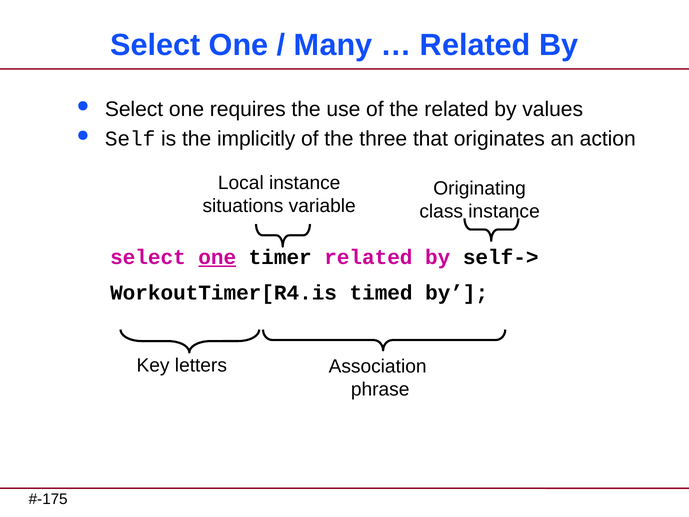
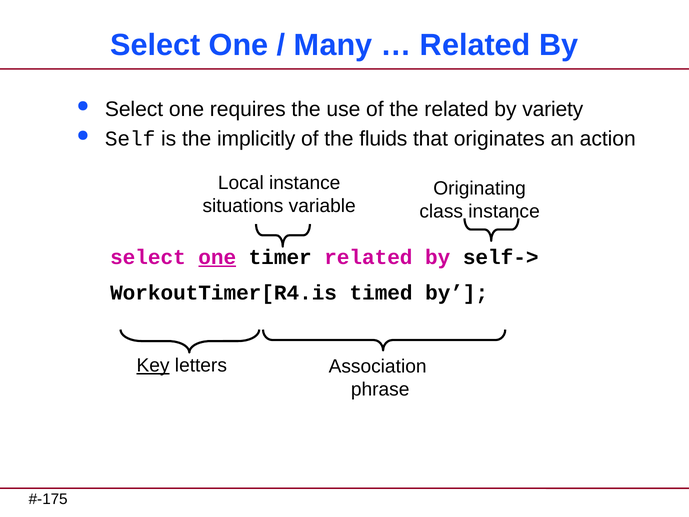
values: values -> variety
three: three -> fluids
Key underline: none -> present
